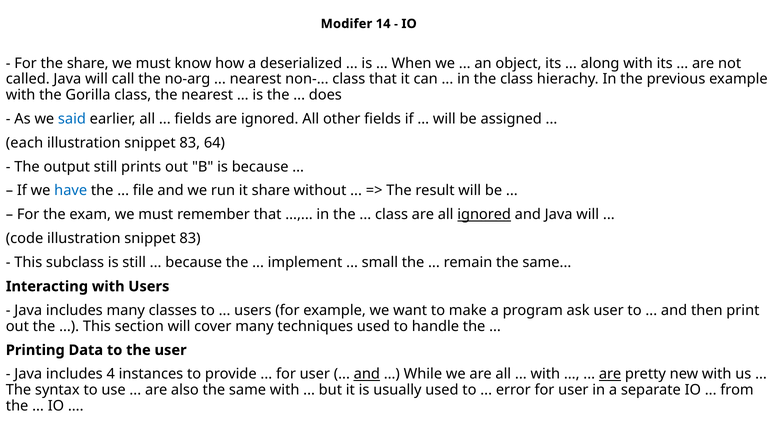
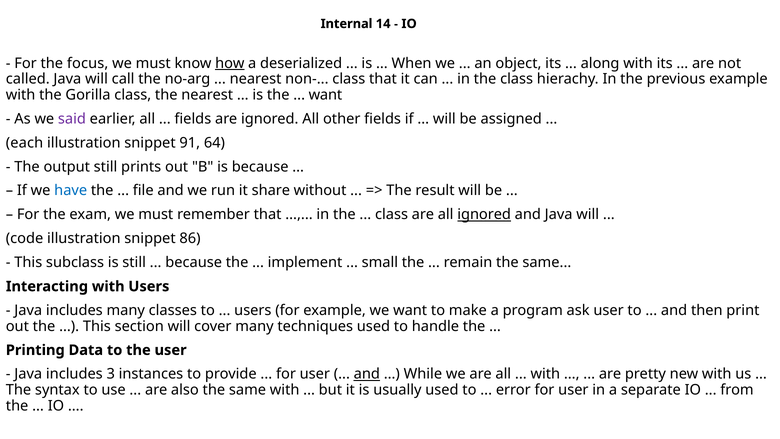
Modifer: Modifer -> Internal
the share: share -> focus
how underline: none -> present
does at (325, 95): does -> want
said colour: blue -> purple
83 at (190, 143): 83 -> 91
code illustration snippet 83: 83 -> 86
4: 4 -> 3
are at (610, 374) underline: present -> none
